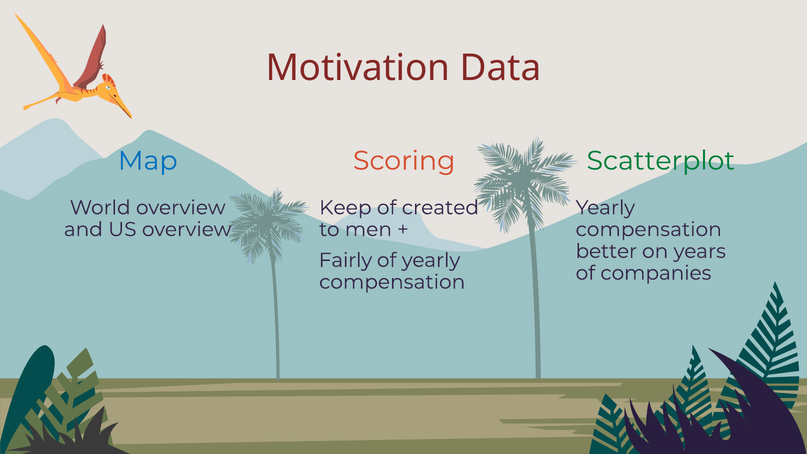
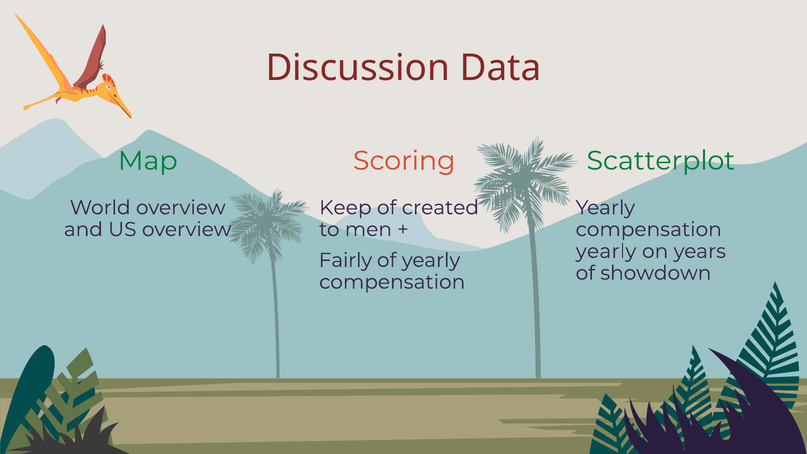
Motivation: Motivation -> Discussion
Map colour: blue -> green
better at (606, 251): better -> yearly
companies: companies -> showdown
